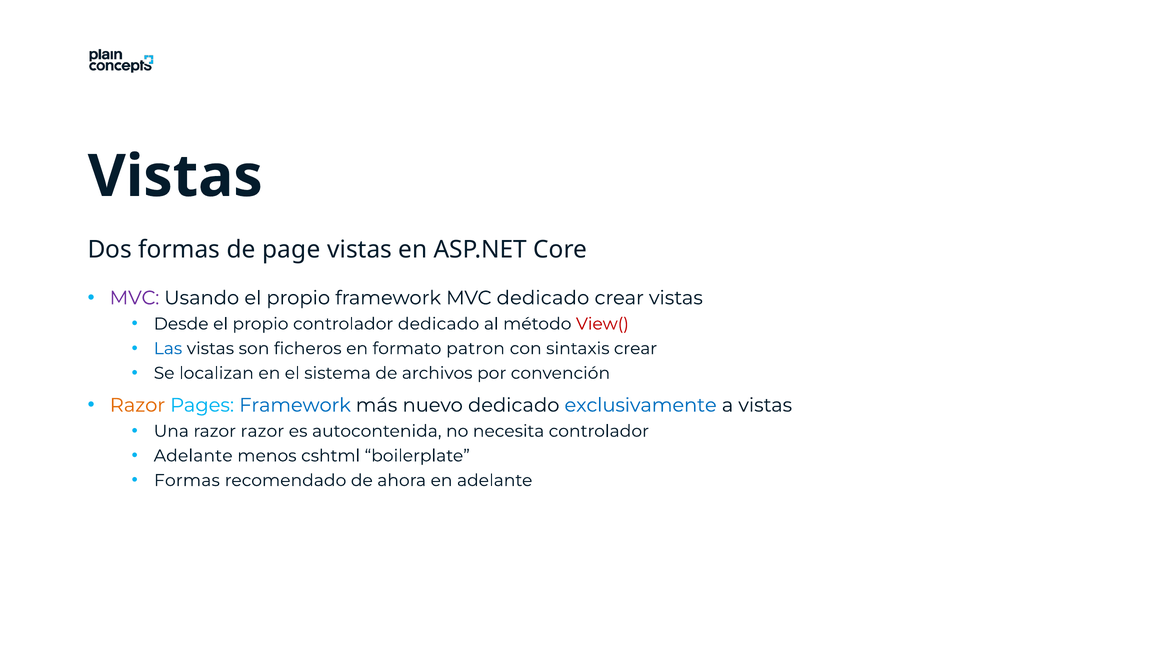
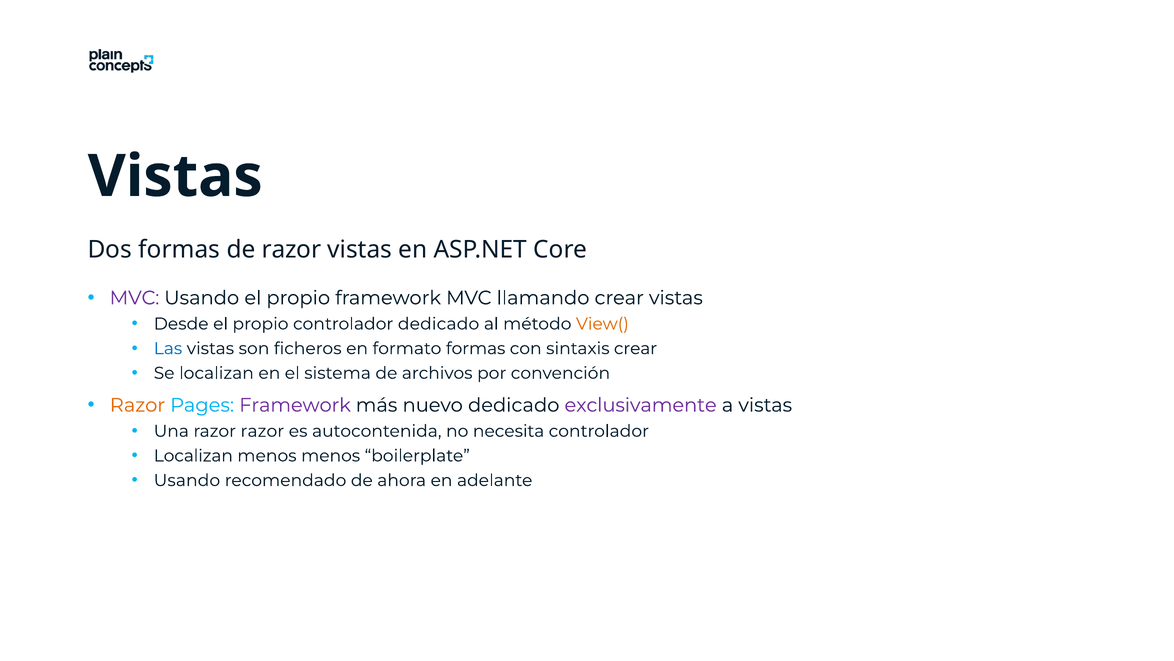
de page: page -> razor
MVC dedicado: dedicado -> llamando
View( colour: red -> orange
formato patron: patron -> formas
Framework at (295, 405) colour: blue -> purple
exclusivamente colour: blue -> purple
Adelante at (193, 455): Adelante -> Localizan
menos cshtml: cshtml -> menos
Formas at (187, 480): Formas -> Usando
